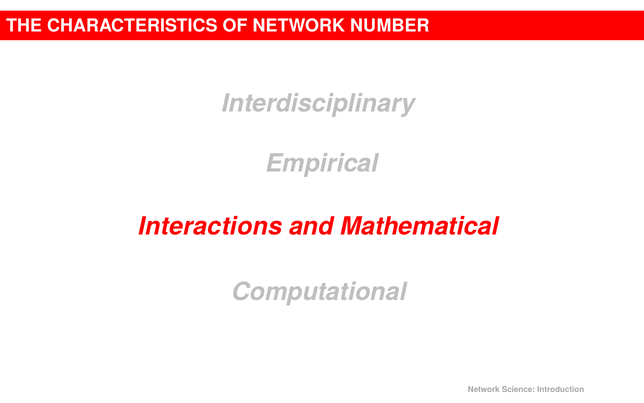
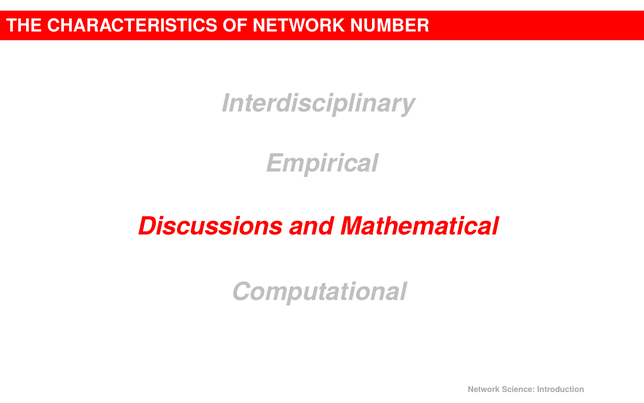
Interactions: Interactions -> Discussions
